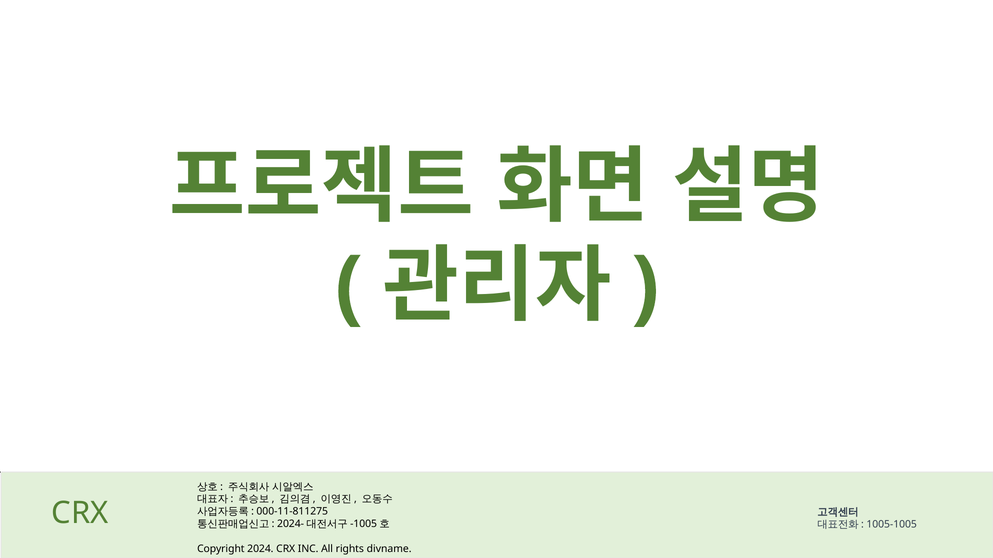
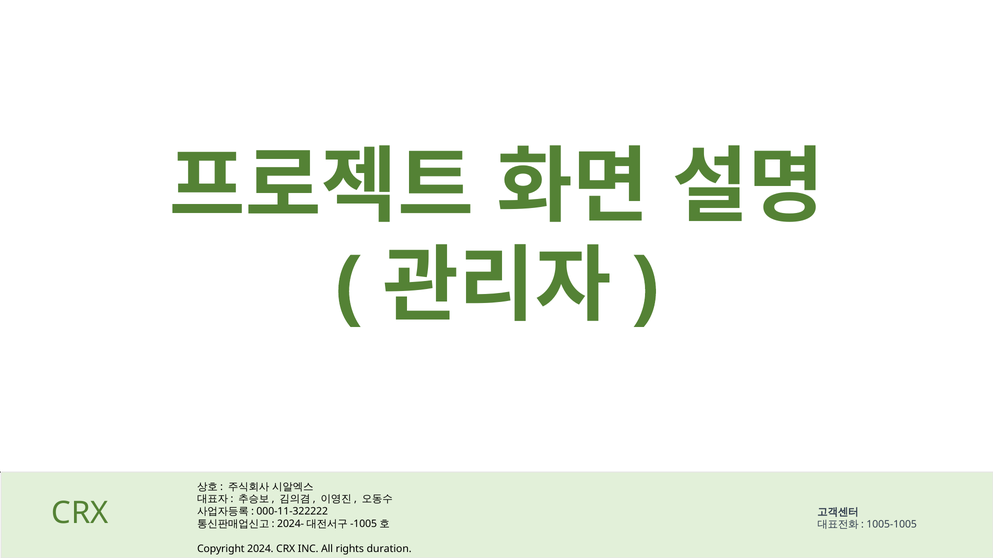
000-11-811275: 000-11-811275 -> 000-11-322222
divname: divname -> duration
